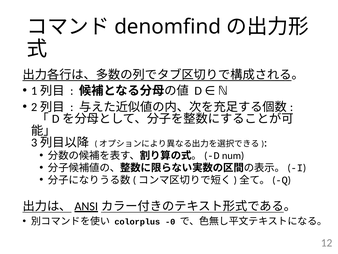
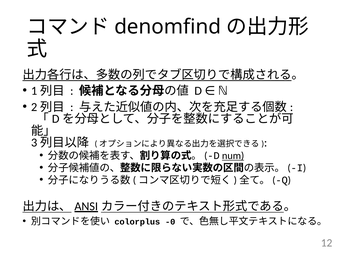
num underline: none -> present
